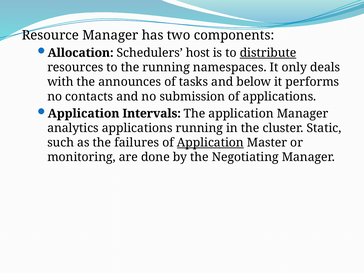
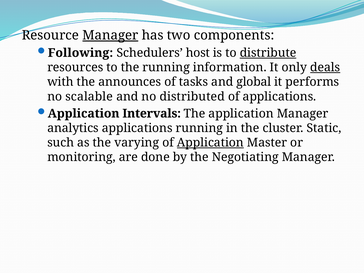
Manager at (110, 35) underline: none -> present
Allocation: Allocation -> Following
namespaces: namespaces -> information
deals underline: none -> present
below: below -> global
contacts: contacts -> scalable
submission: submission -> distributed
failures: failures -> varying
